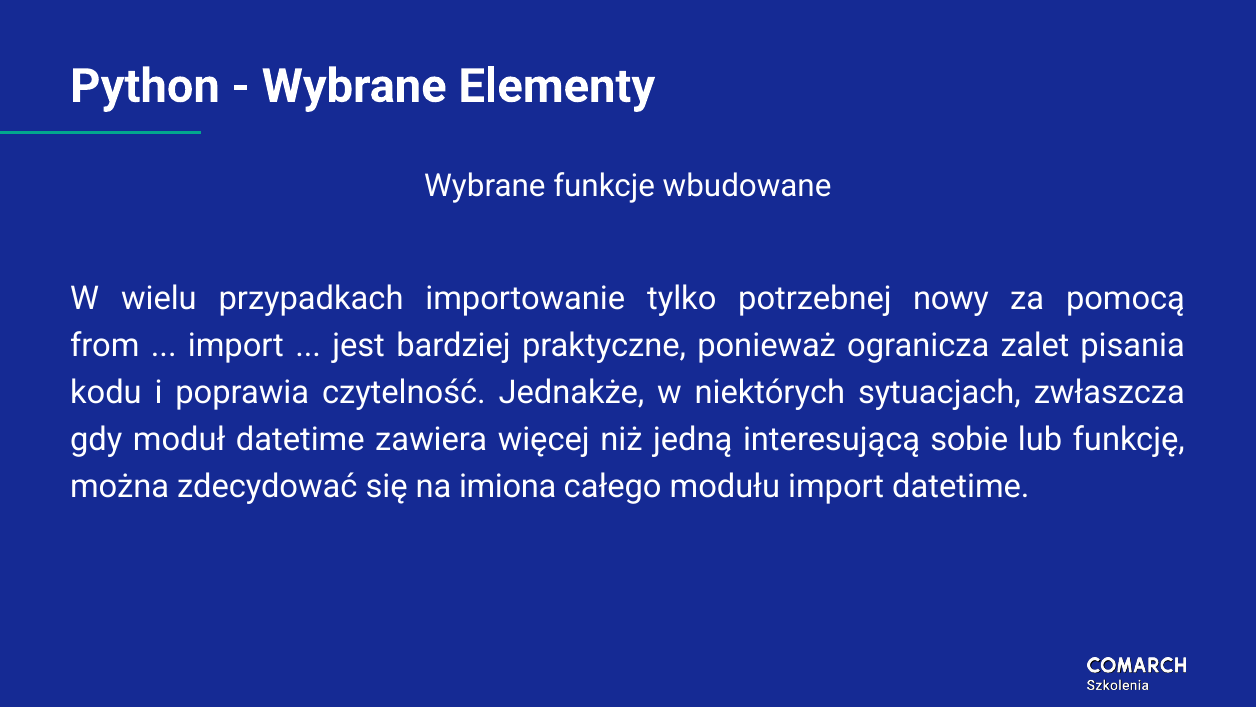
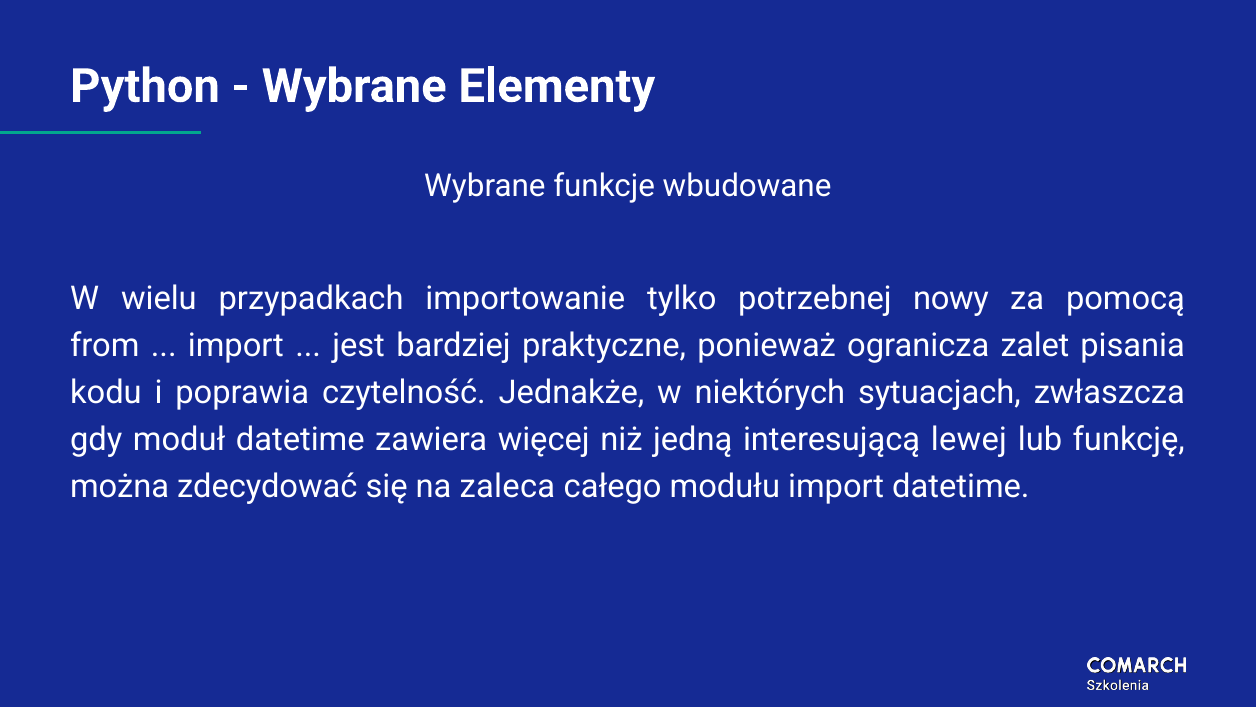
sobie: sobie -> lewej
imiona: imiona -> zaleca
